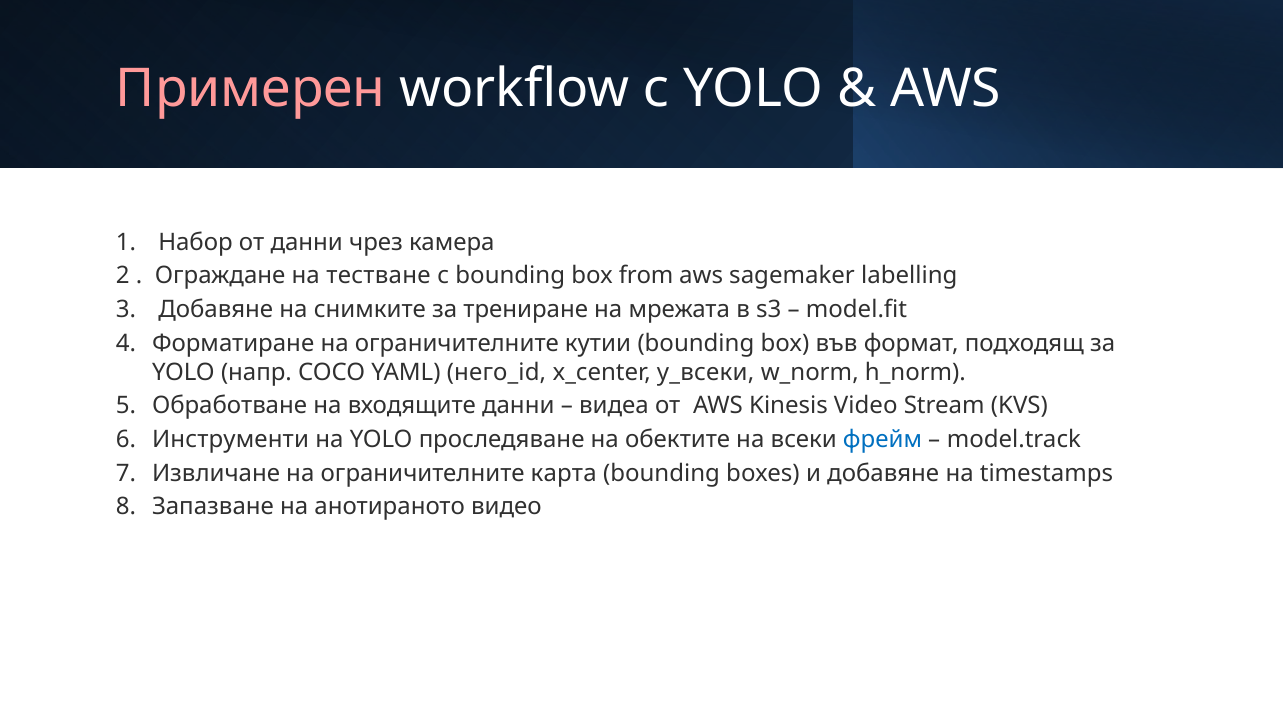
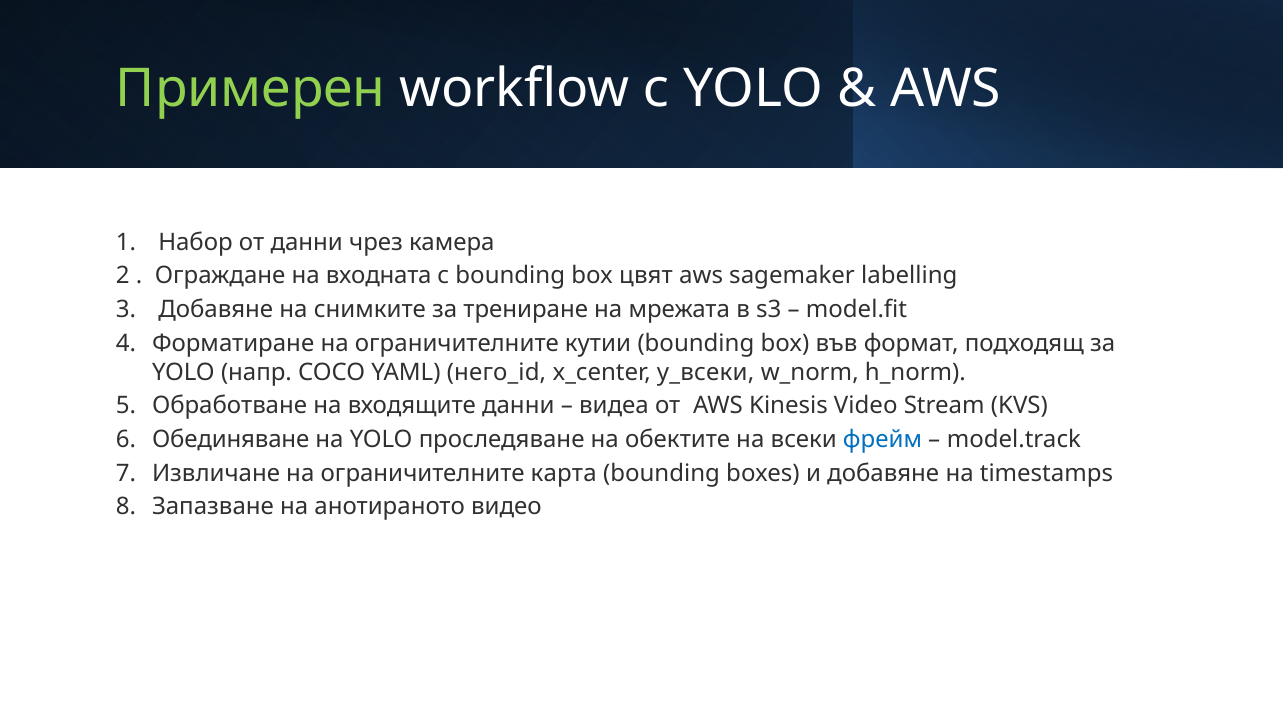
Примерен colour: pink -> light green
тестване: тестване -> входната
from: from -> цвят
Инструменти: Инструменти -> Обединяване
